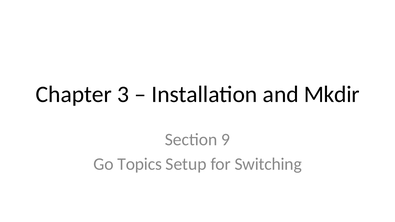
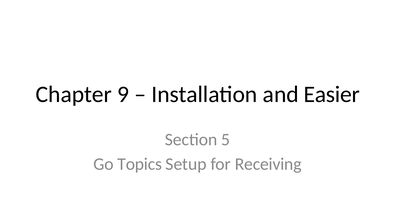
3: 3 -> 9
Mkdir: Mkdir -> Easier
9: 9 -> 5
Switching: Switching -> Receiving
